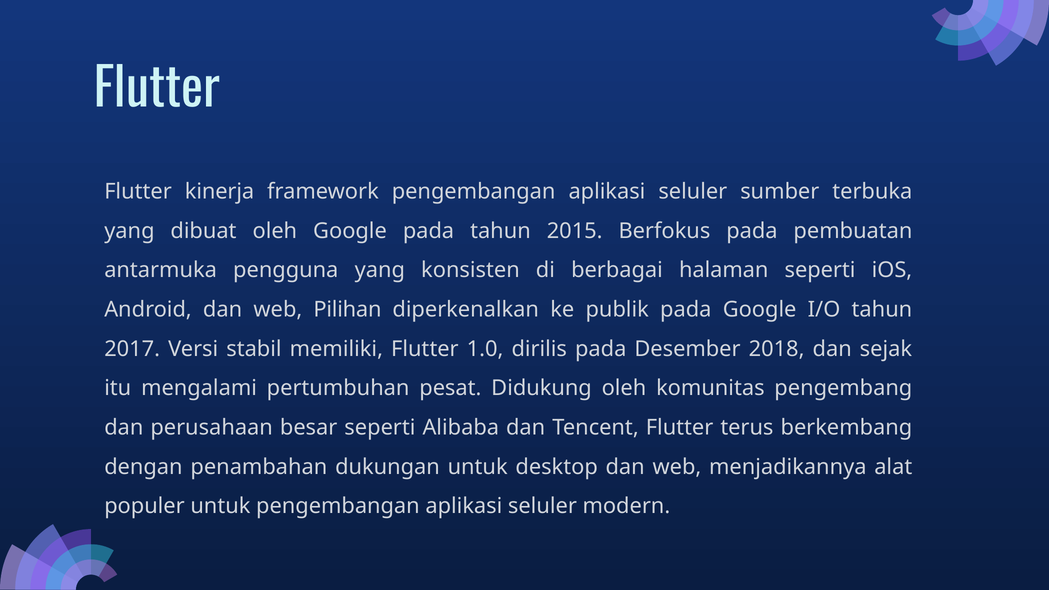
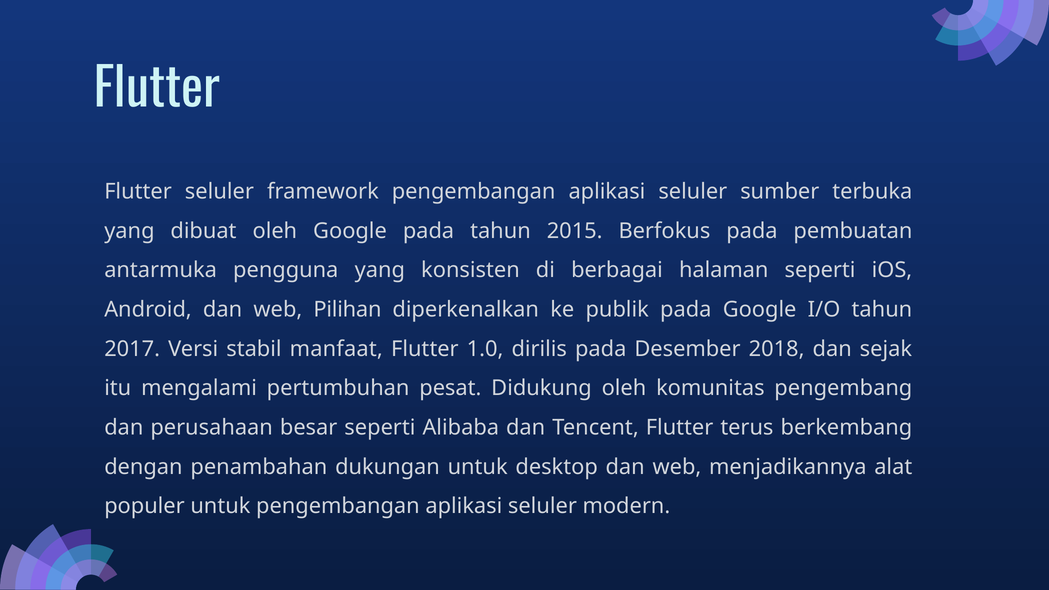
Flutter kinerja: kinerja -> seluler
memiliki: memiliki -> manfaat
